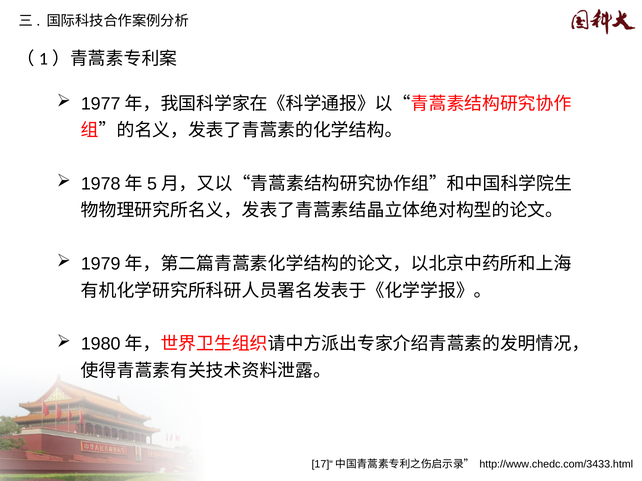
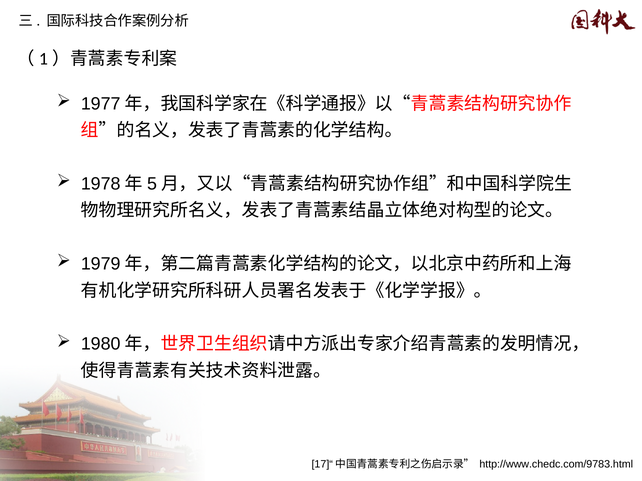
http://www.chedc.com/3433.html: http://www.chedc.com/3433.html -> http://www.chedc.com/9783.html
